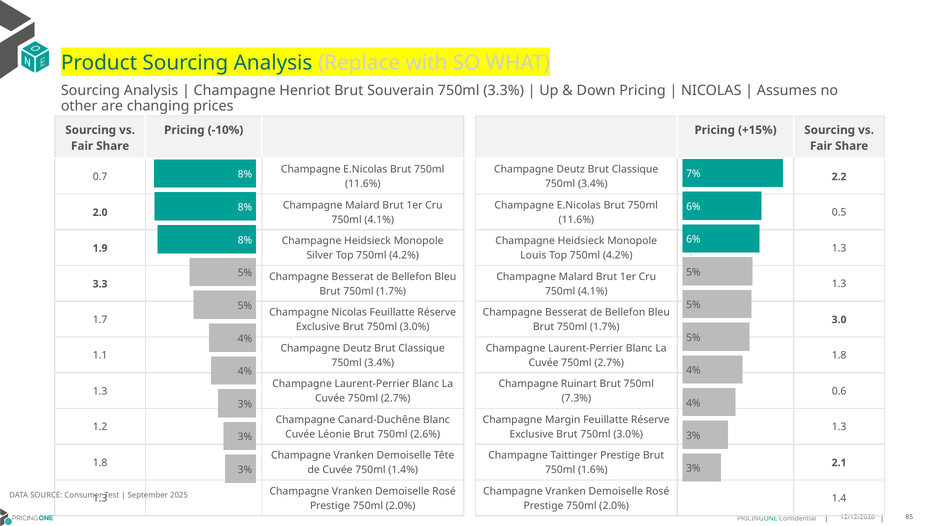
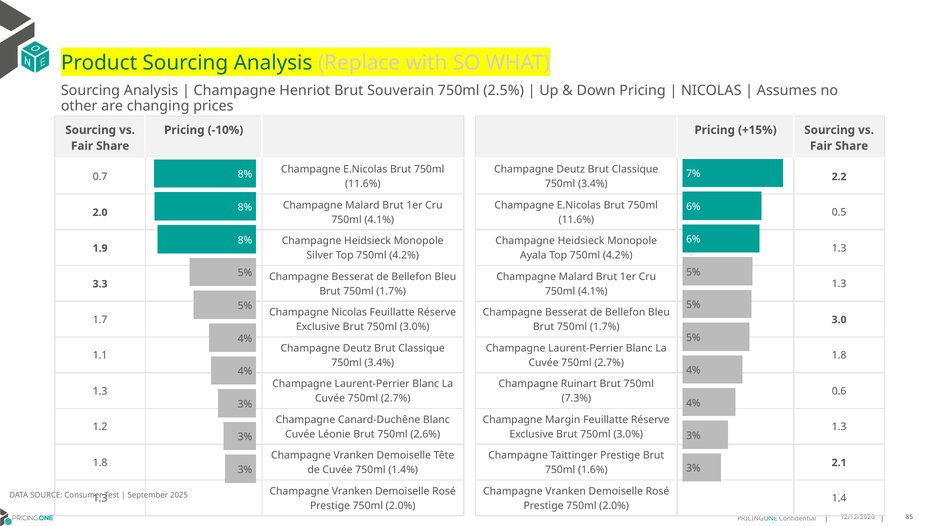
3.3%: 3.3% -> 2.5%
Louis: Louis -> Ayala
